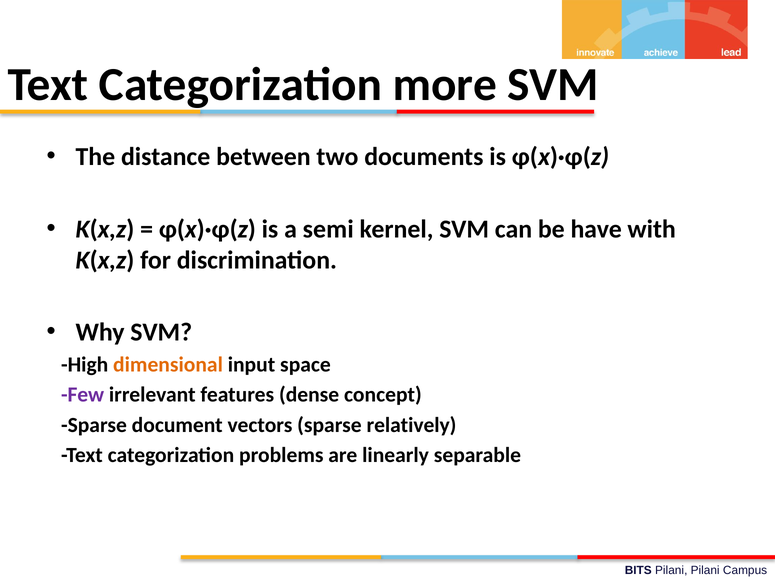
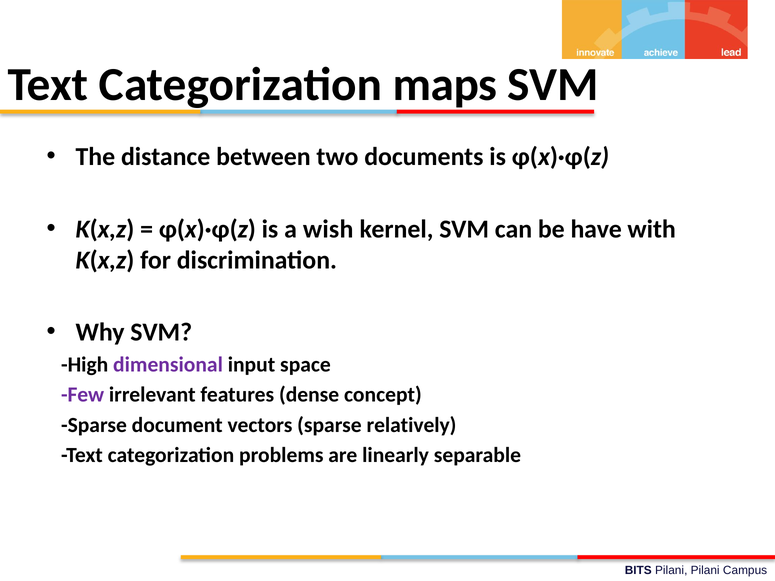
more: more -> maps
semi: semi -> wish
dimensional colour: orange -> purple
